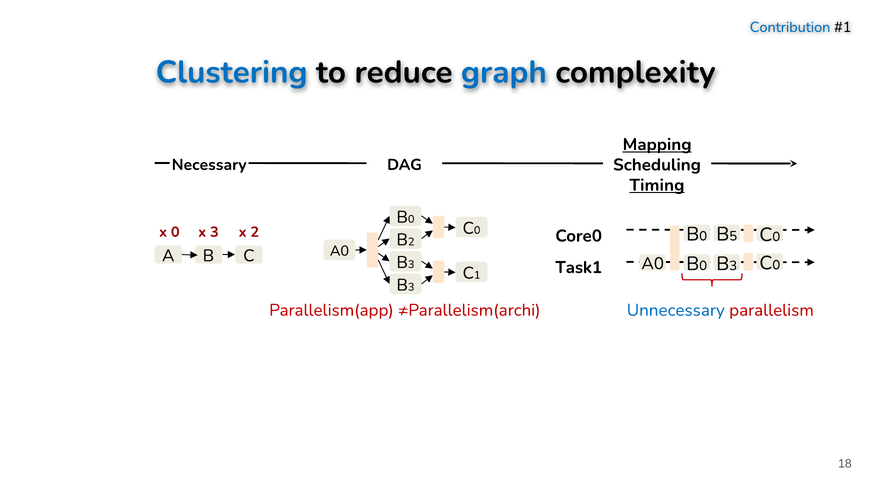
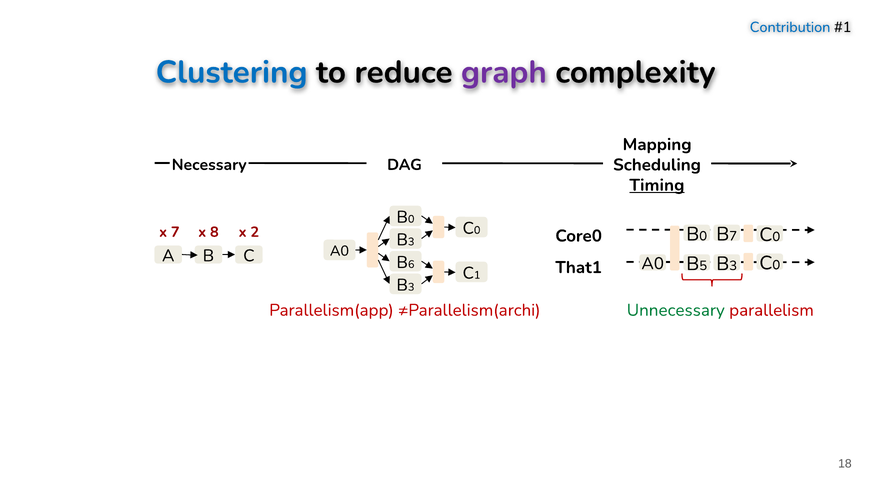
graph colour: blue -> purple
Mapping underline: present -> none
x 0: 0 -> 7
x 3: 3 -> 8
B 5: 5 -> 7
2 at (411, 242): 2 -> 3
3 at (411, 265): 3 -> 6
0 at (703, 266): 0 -> 5
Task1: Task1 -> That1
Unnecessary colour: blue -> green
